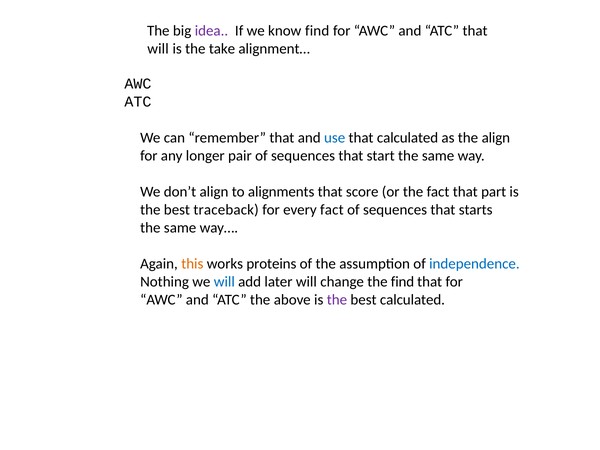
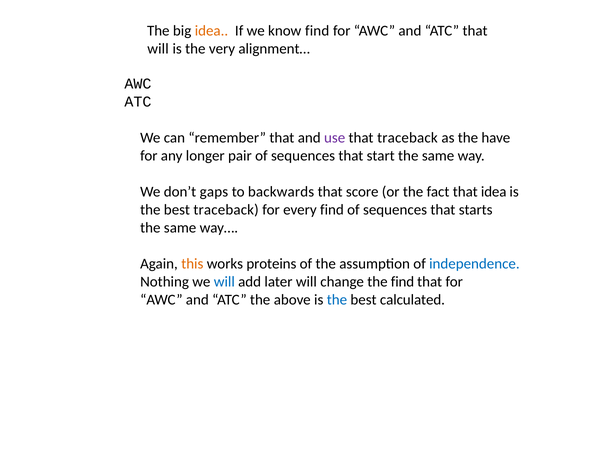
idea at (211, 31) colour: purple -> orange
take: take -> very
use colour: blue -> purple
that calculated: calculated -> traceback
the align: align -> have
don’t align: align -> gaps
alignments: alignments -> backwards
that part: part -> idea
every fact: fact -> find
the at (337, 300) colour: purple -> blue
